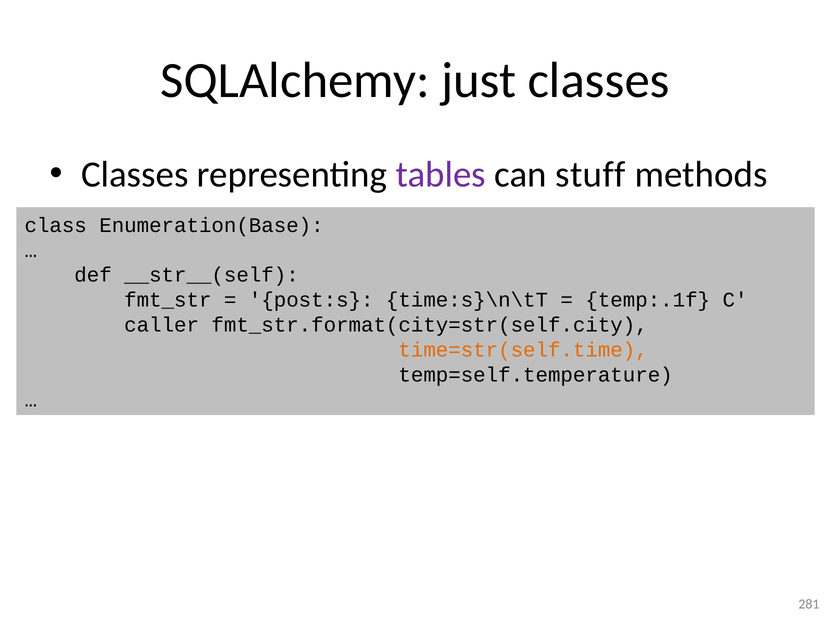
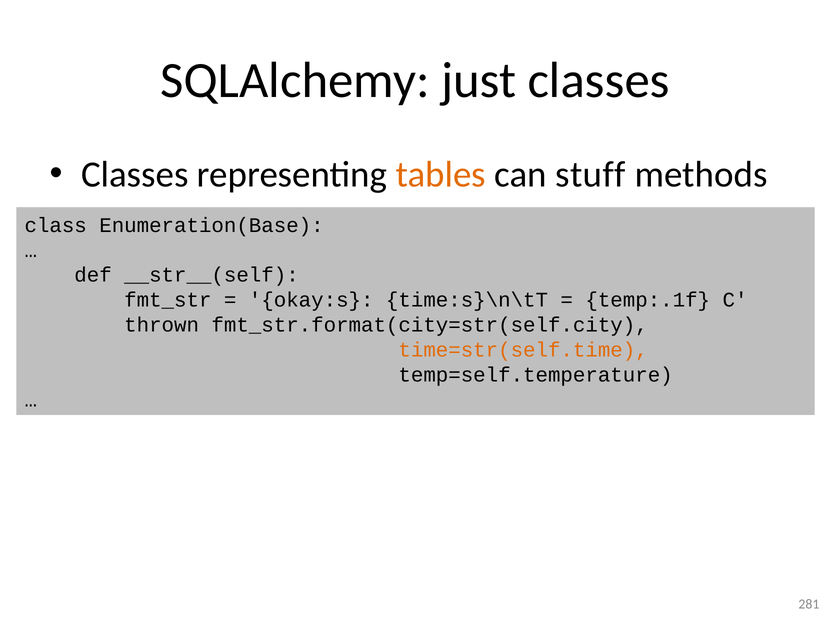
tables colour: purple -> orange
post:s: post:s -> okay:s
caller: caller -> thrown
